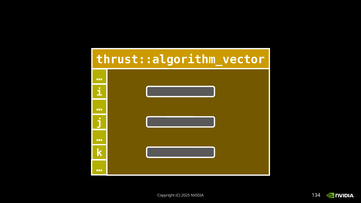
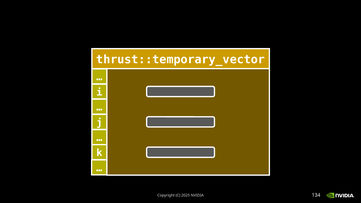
thrust::algorithm_vector: thrust::algorithm_vector -> thrust::temporary_vector
